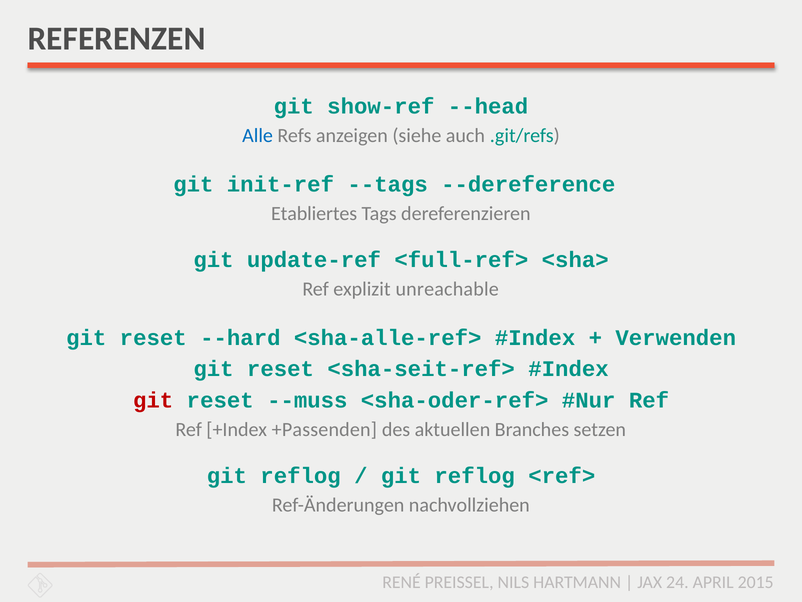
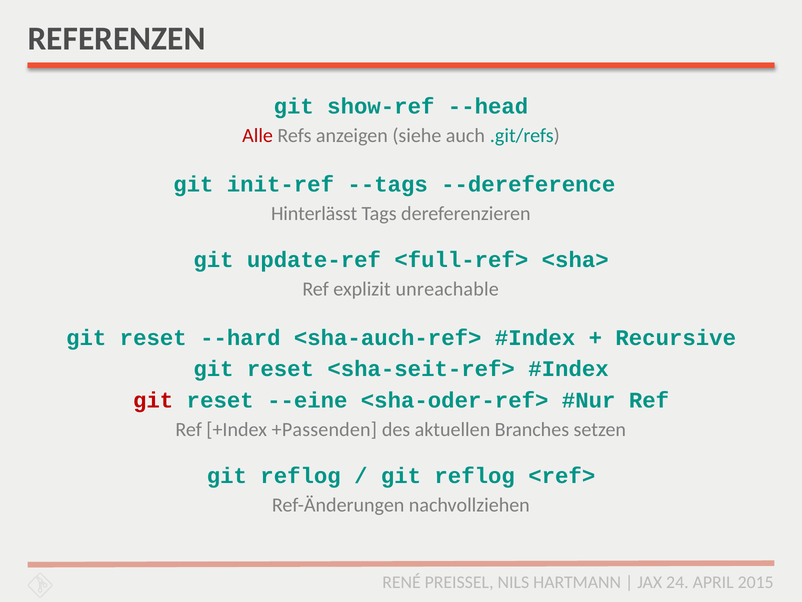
Alle colour: blue -> red
Etabliertes: Etabliertes -> Hinterlässt
<sha-alle-ref>: <sha-alle-ref> -> <sha-auch-ref>
Verwenden: Verwenden -> Recursive
--muss: --muss -> --eine
